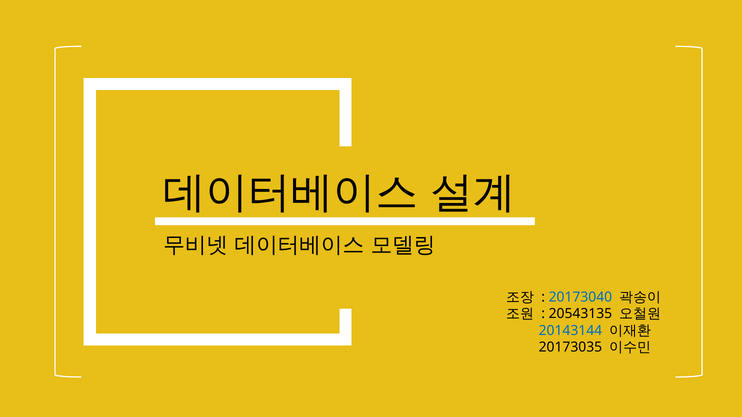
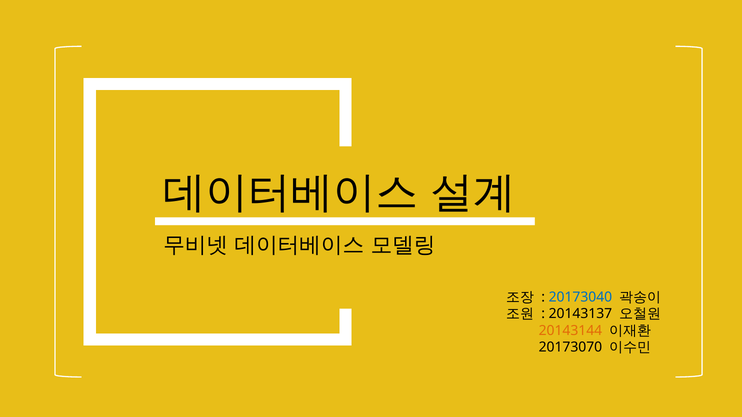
20543135: 20543135 -> 20143137
20143144 colour: blue -> orange
20173035: 20173035 -> 20173070
